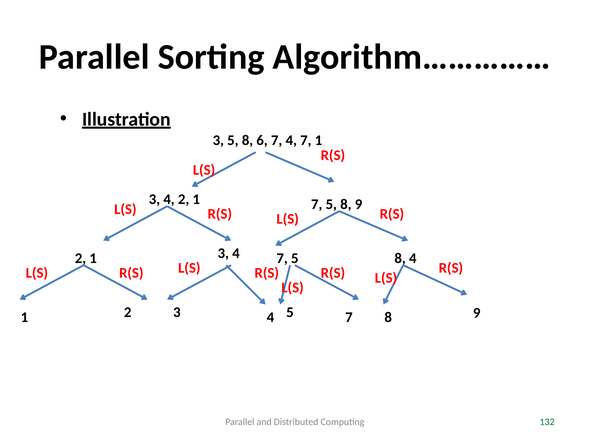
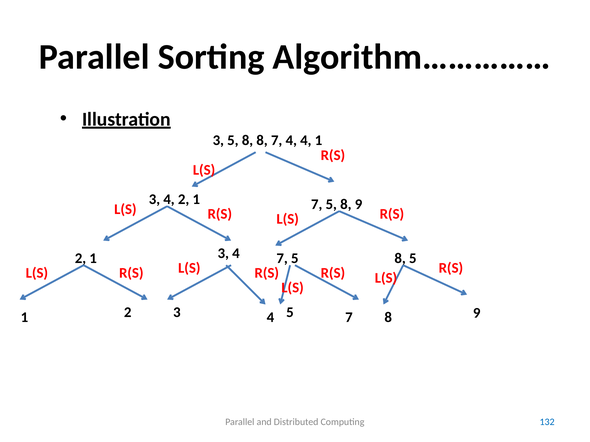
8 6: 6 -> 8
7 4 7: 7 -> 4
8 4: 4 -> 5
132 colour: green -> blue
